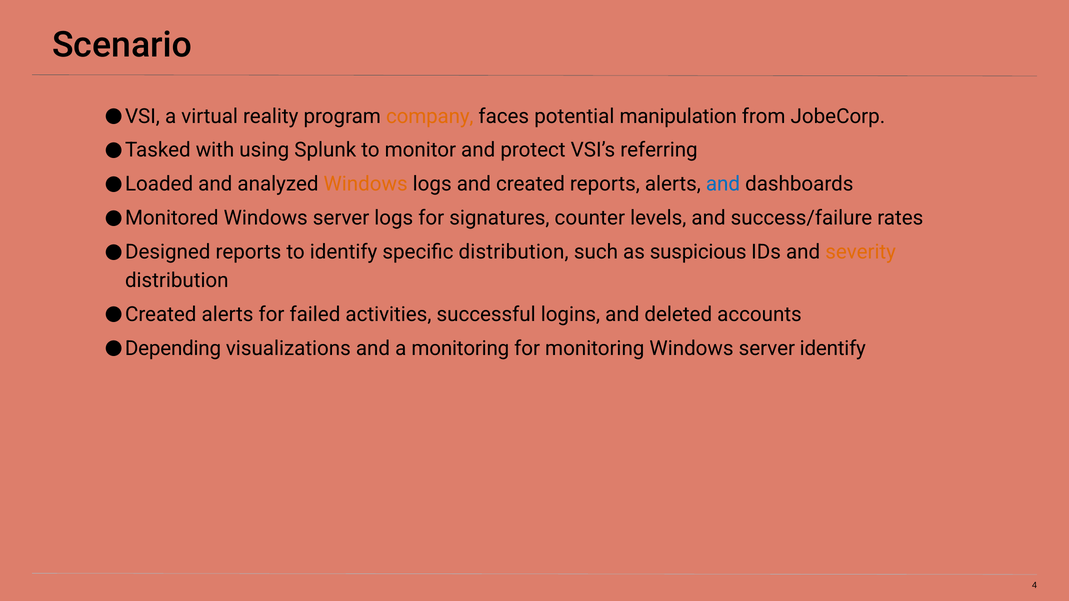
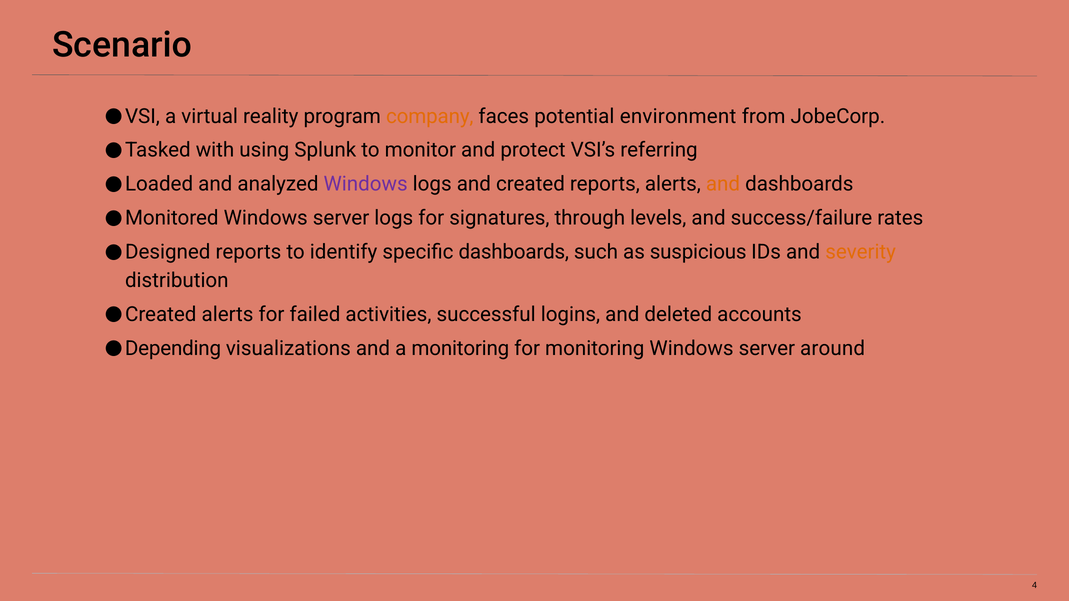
manipulation: manipulation -> environment
Windows at (366, 184) colour: orange -> purple
and at (723, 184) colour: blue -> orange
counter: counter -> through
specific distribution: distribution -> dashboards
server identify: identify -> around
